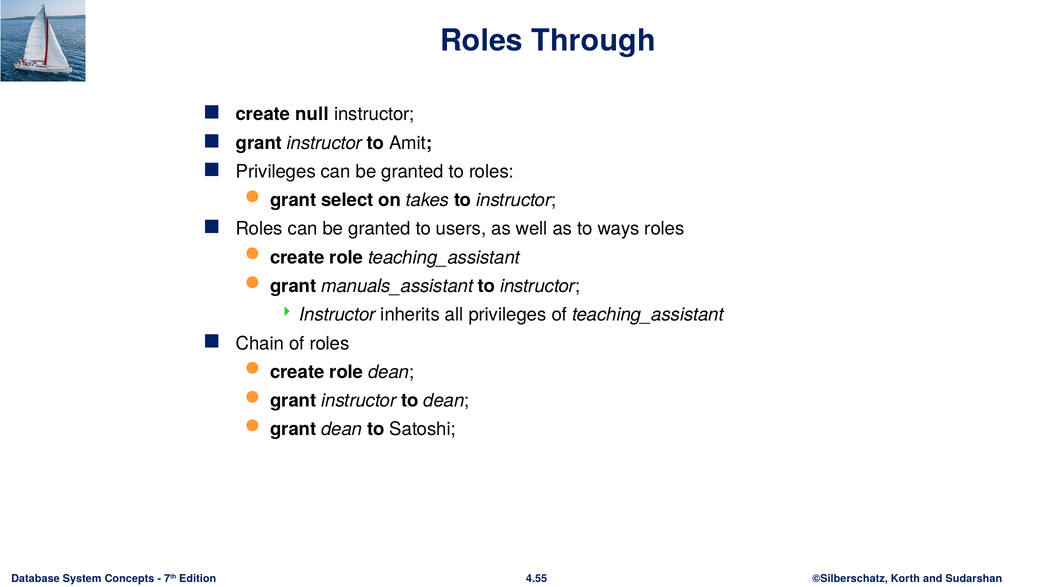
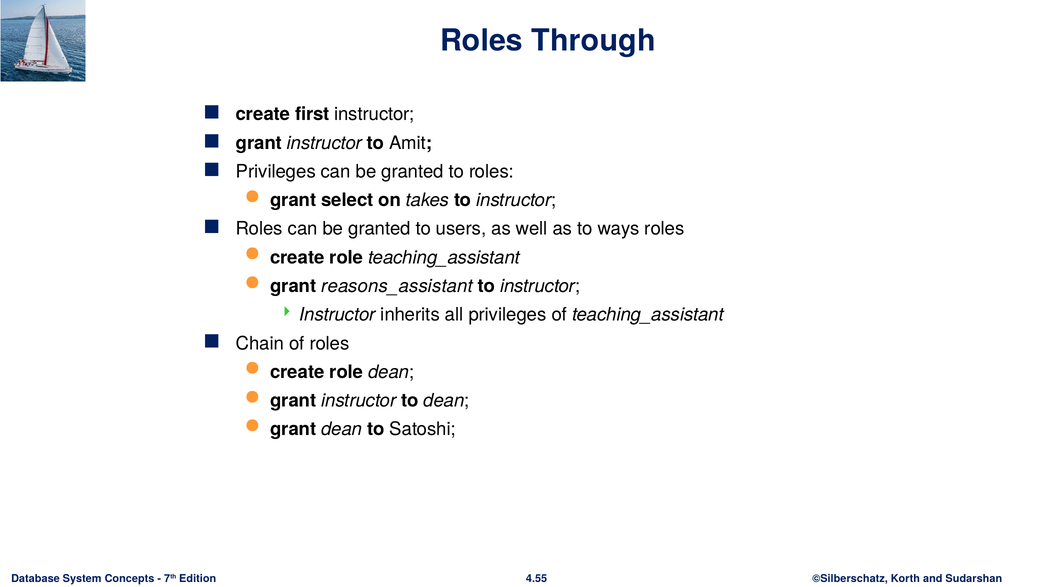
null: null -> first
manuals_assistant: manuals_assistant -> reasons_assistant
